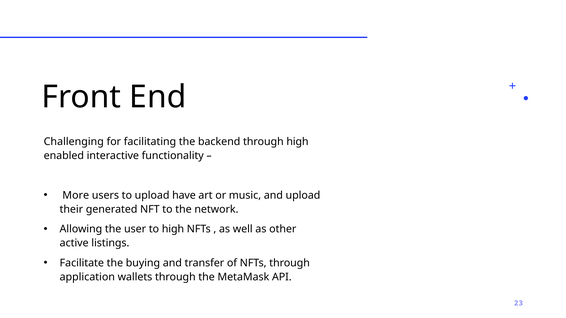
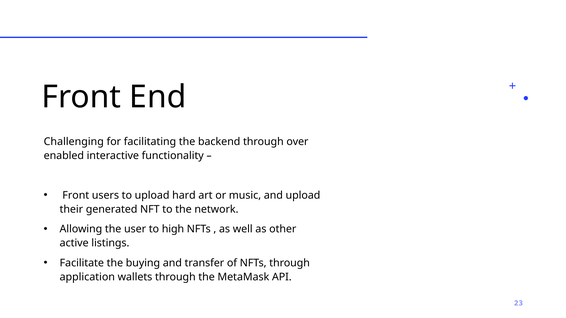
through high: high -> over
More at (76, 195): More -> Front
have: have -> hard
